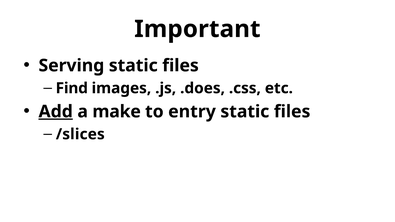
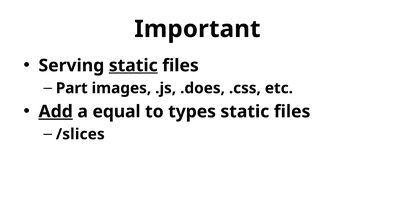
static at (133, 66) underline: none -> present
Find: Find -> Part
make: make -> equal
entry: entry -> types
